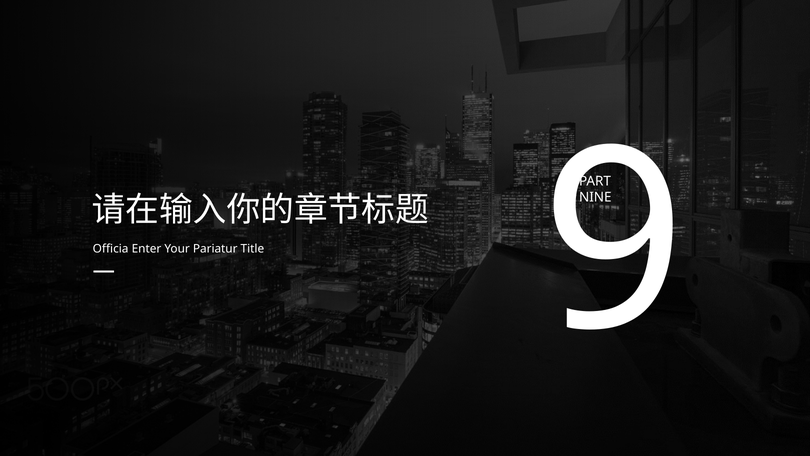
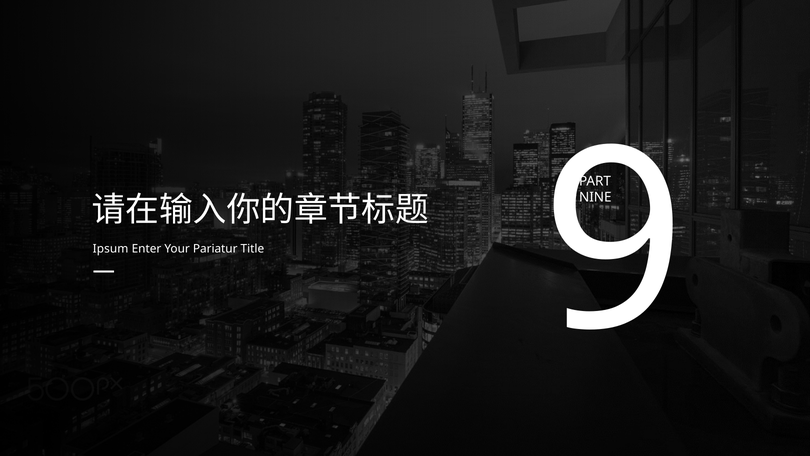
Officia: Officia -> Ipsum
